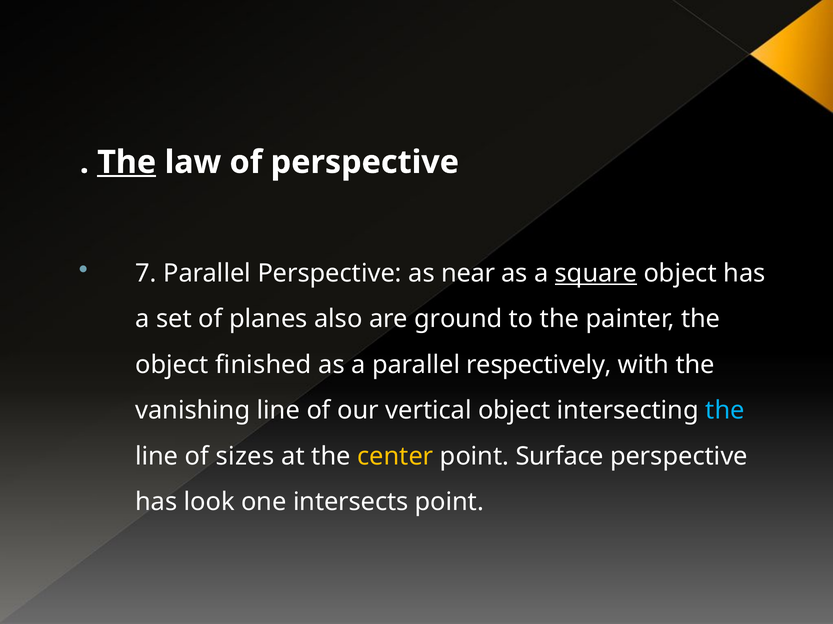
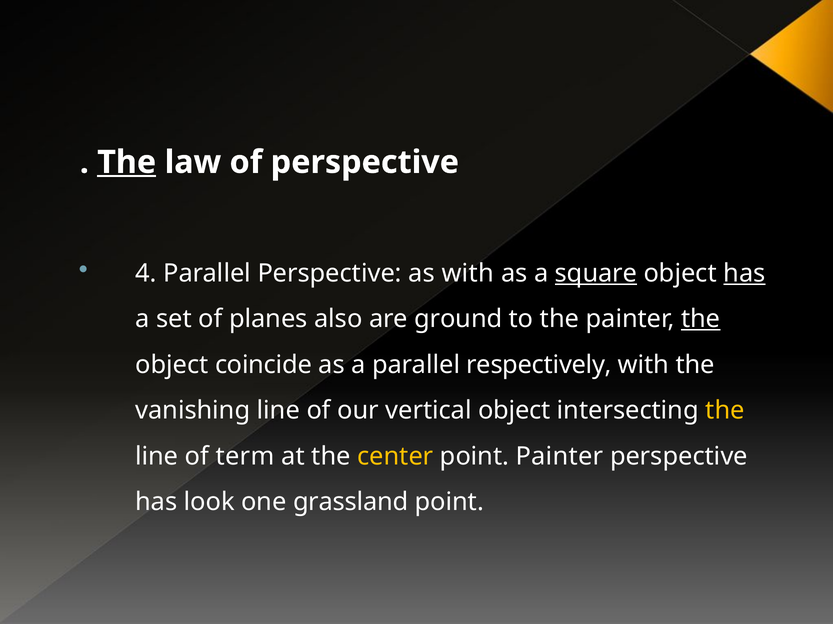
7: 7 -> 4
as near: near -> with
has at (744, 274) underline: none -> present
the at (701, 319) underline: none -> present
finished: finished -> coincide
the at (725, 411) colour: light blue -> yellow
sizes: sizes -> term
point Surface: Surface -> Painter
intersects: intersects -> grassland
